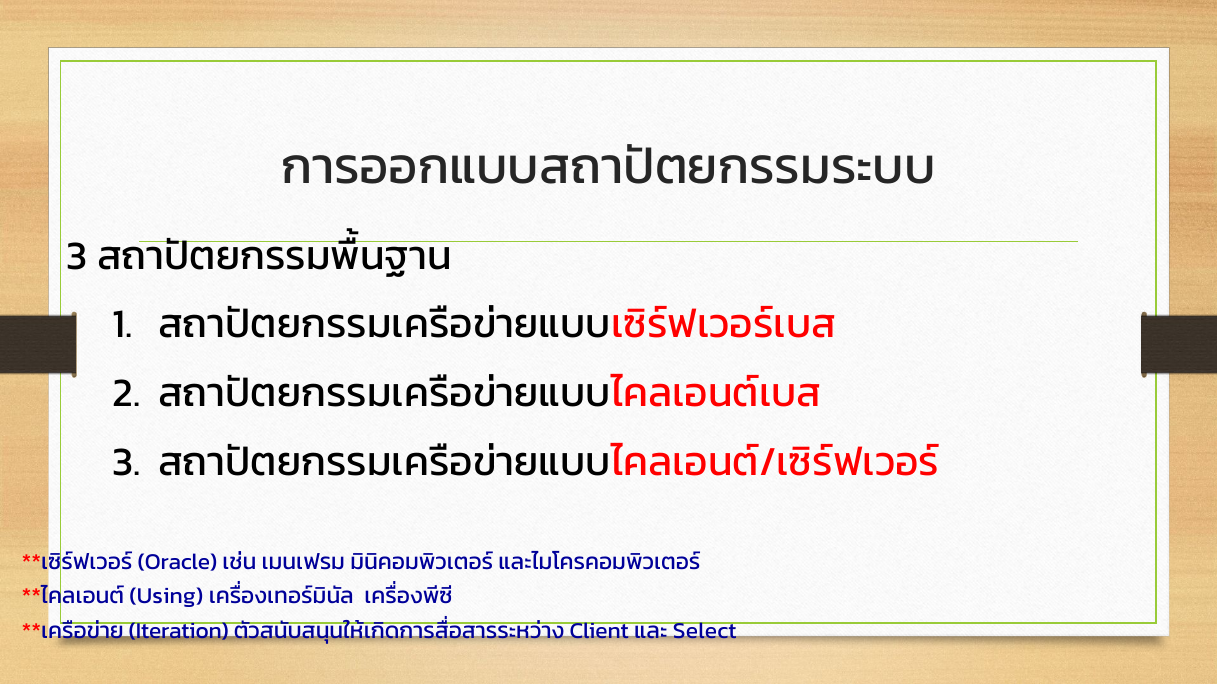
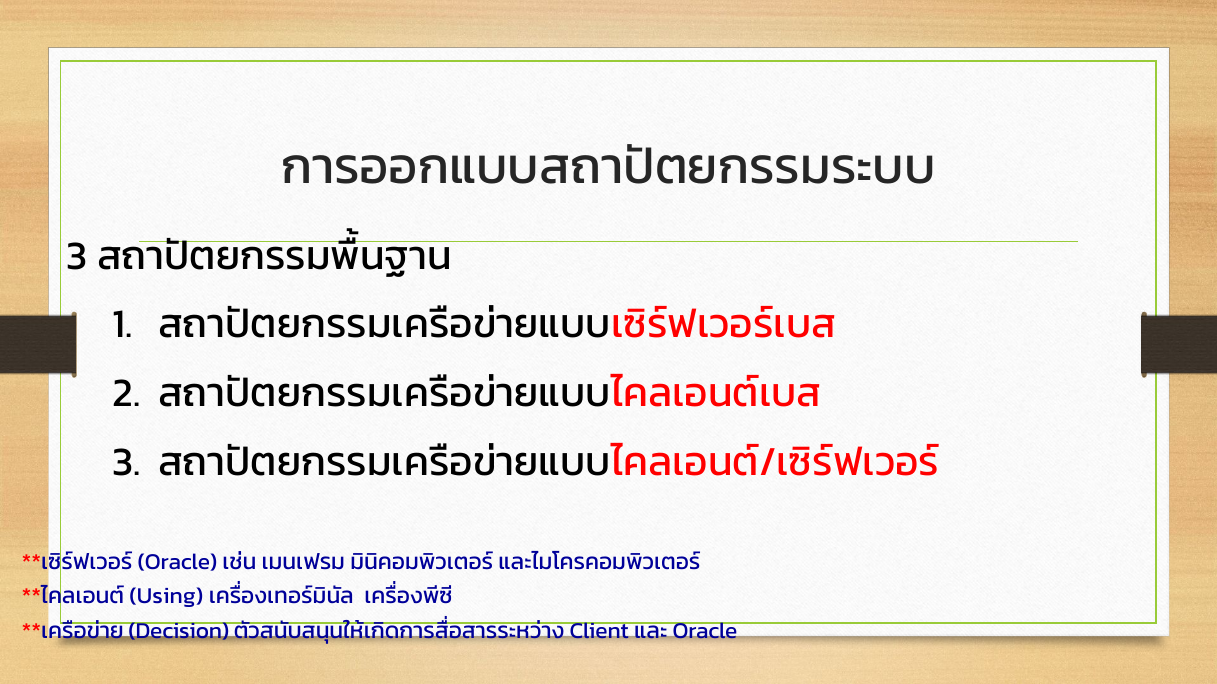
Iteration: Iteration -> Decision
Select at (705, 631): Select -> Oracle
